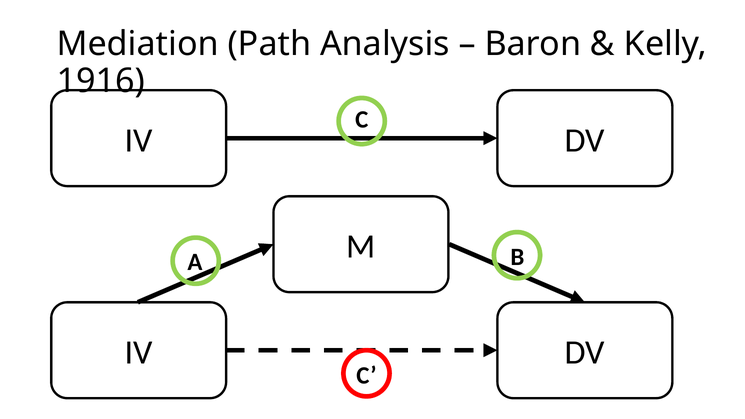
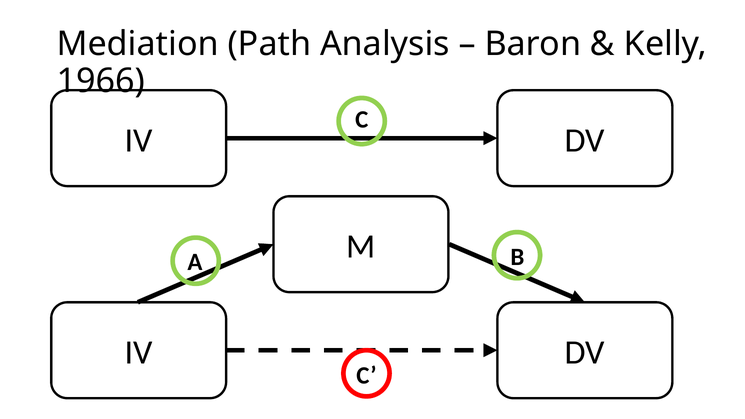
1916: 1916 -> 1966
